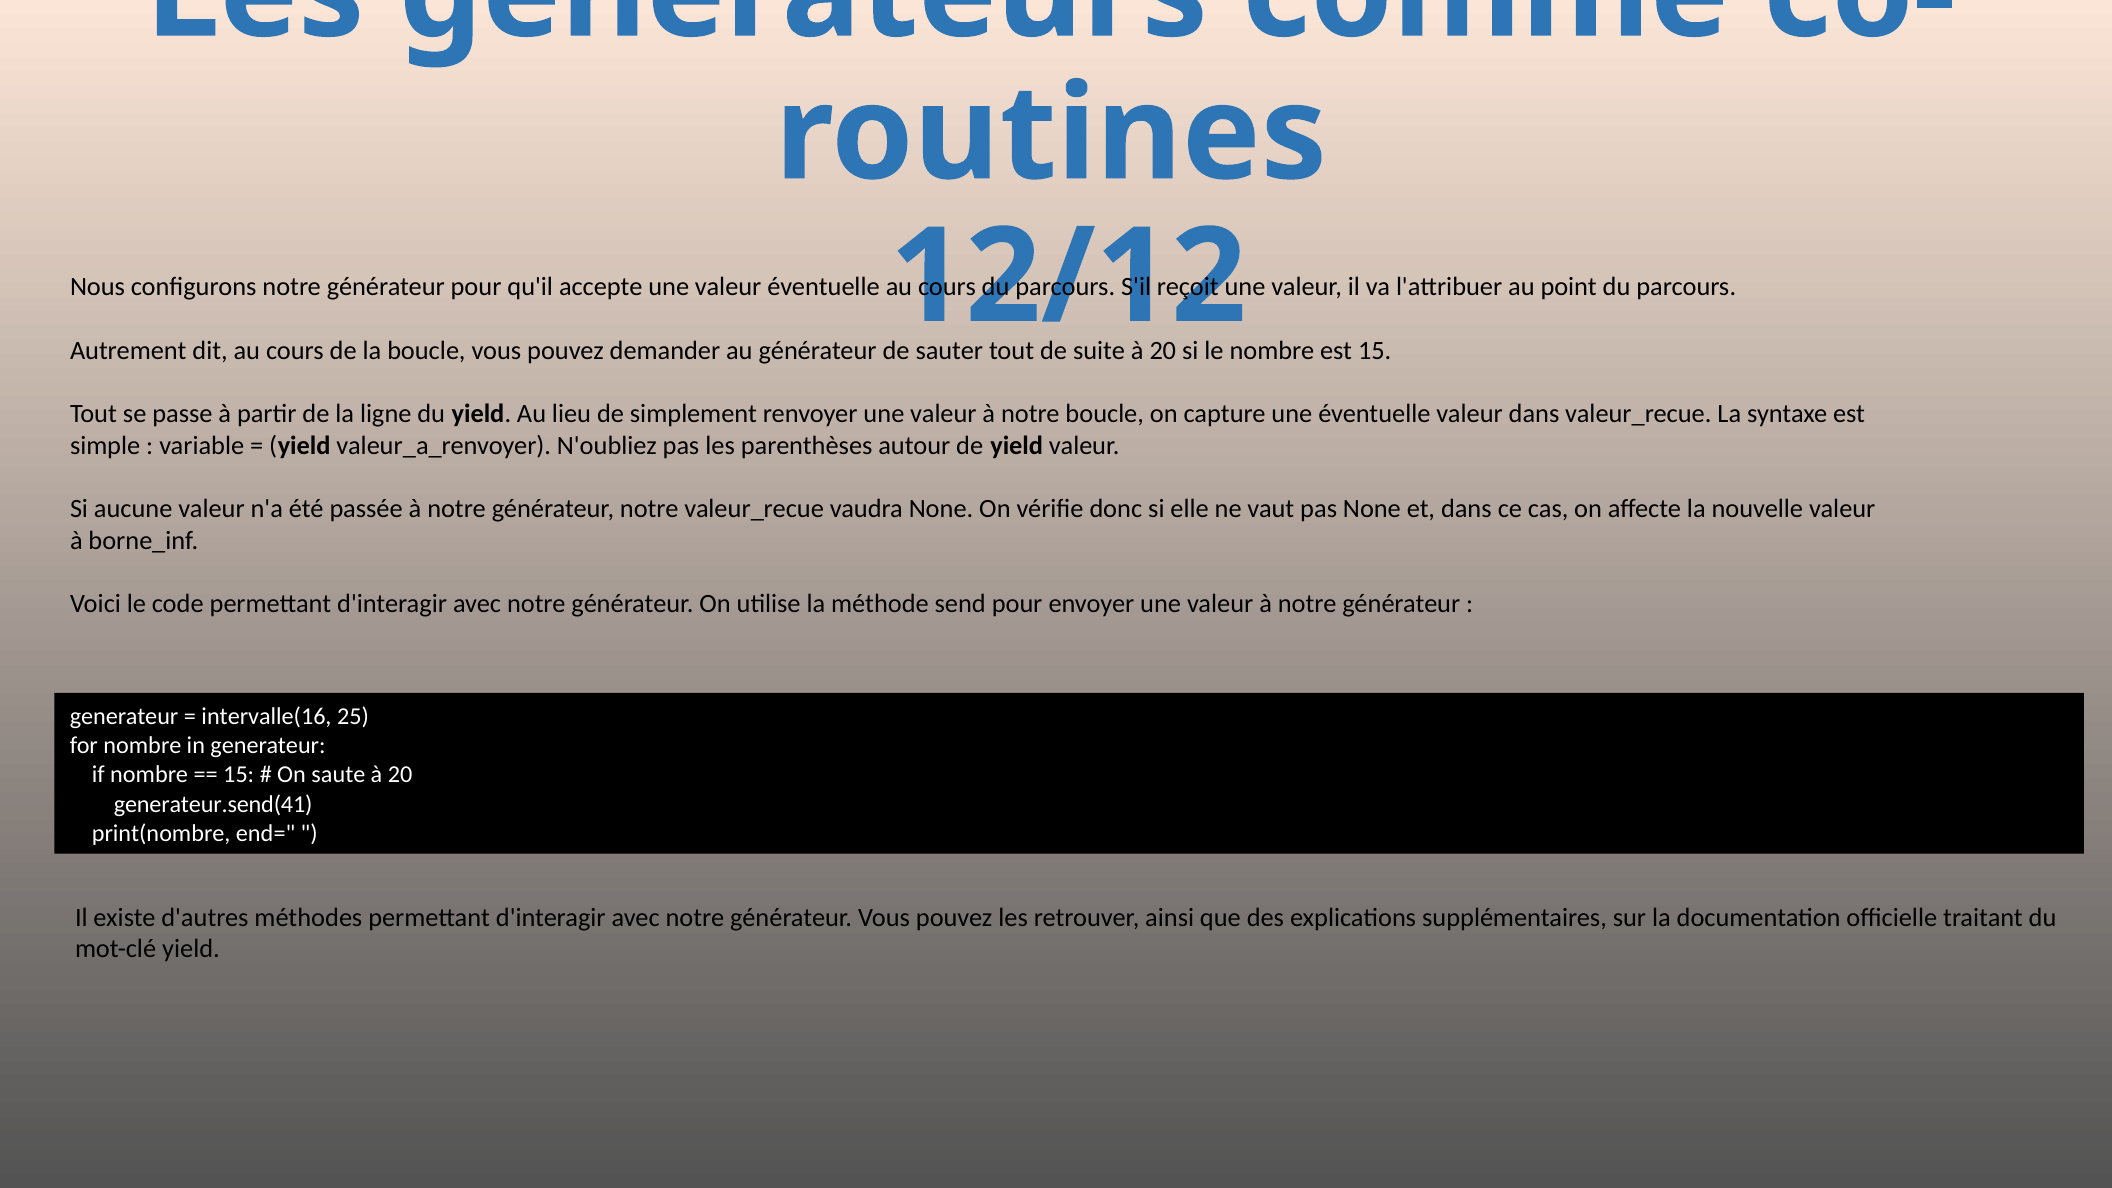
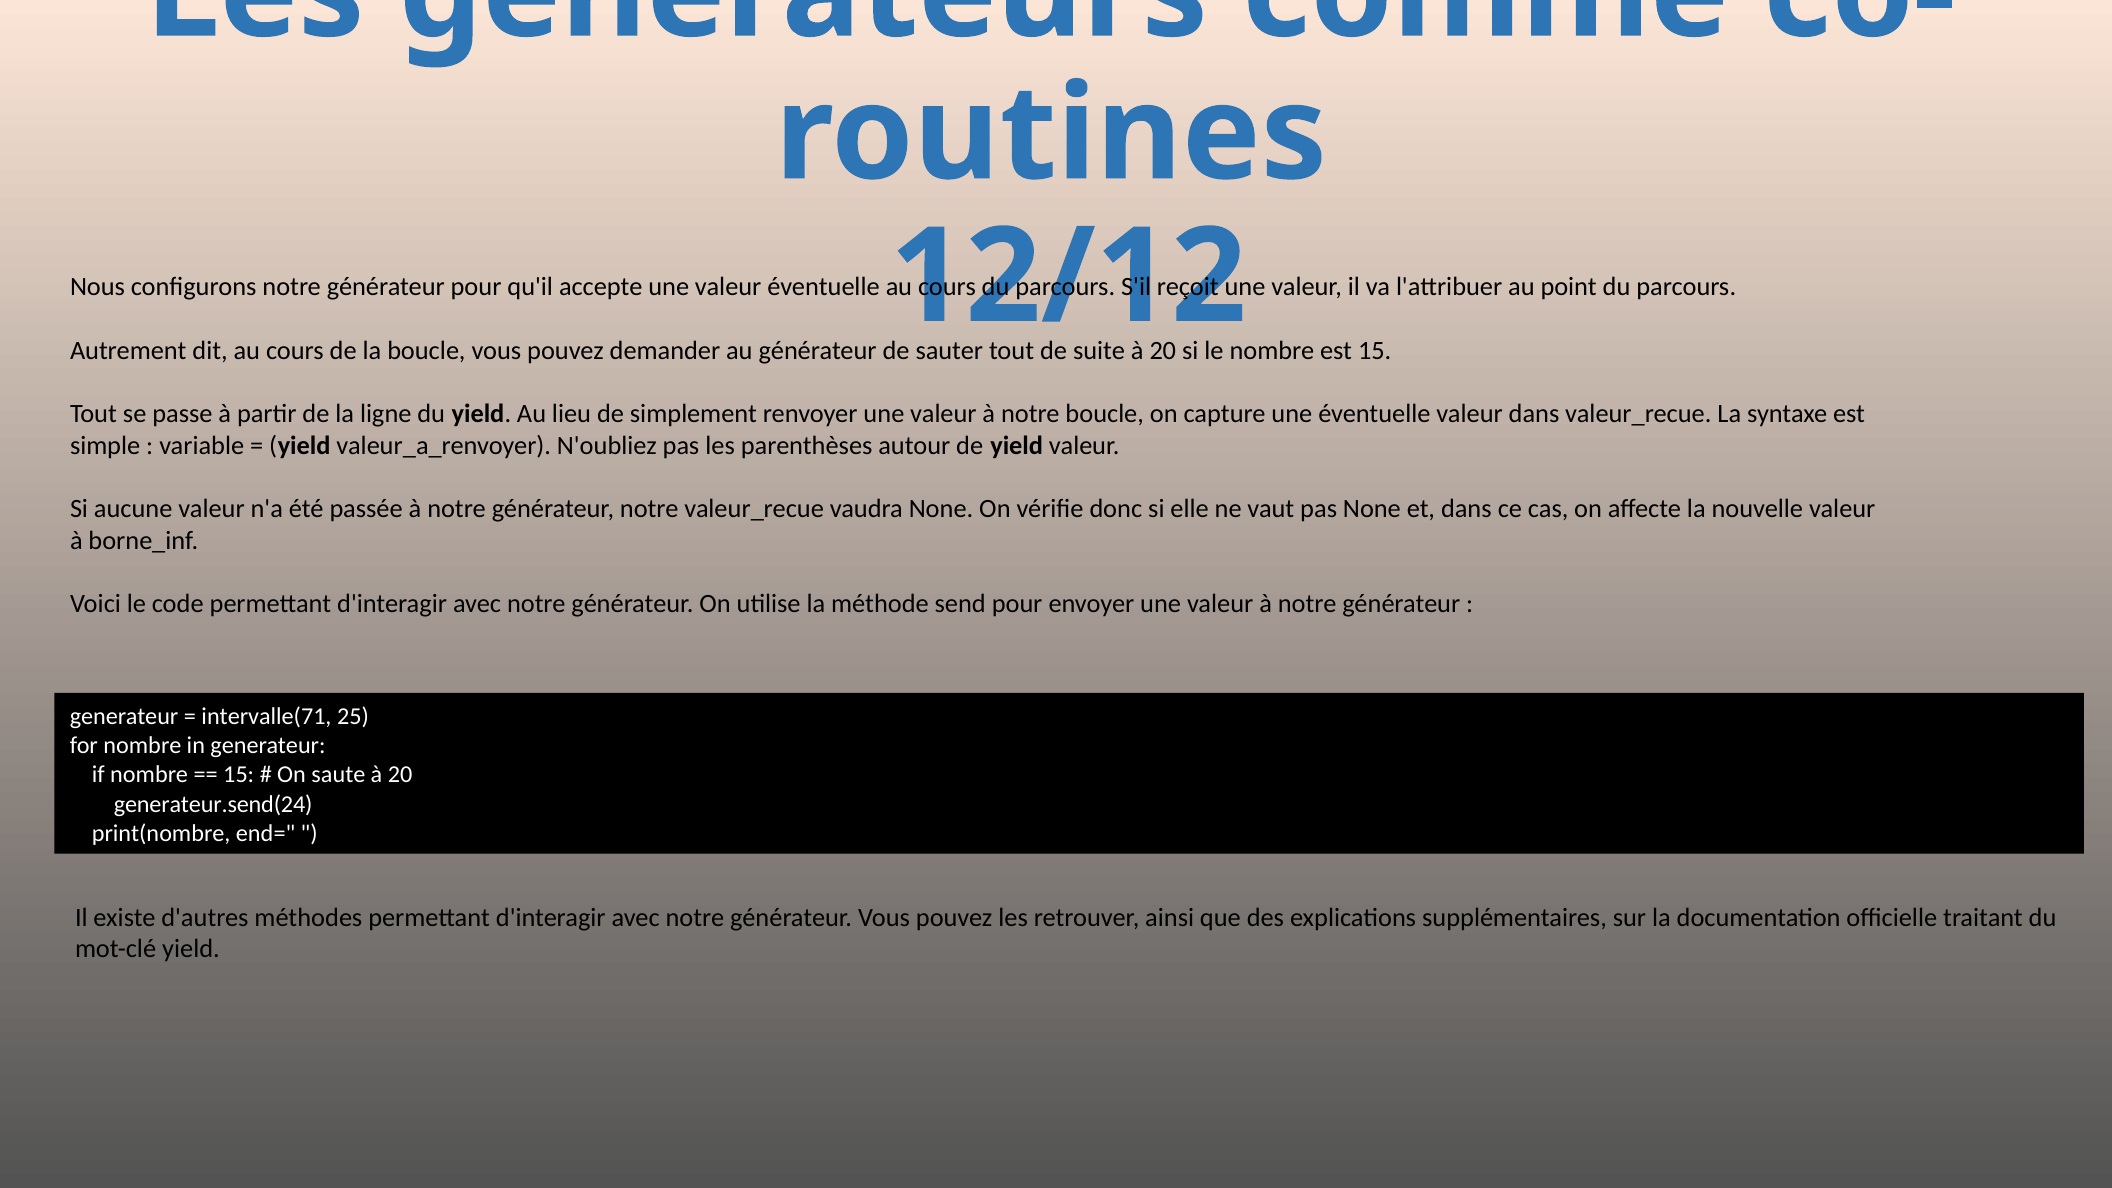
intervalle(16: intervalle(16 -> intervalle(71
generateur.send(41: generateur.send(41 -> generateur.send(24
